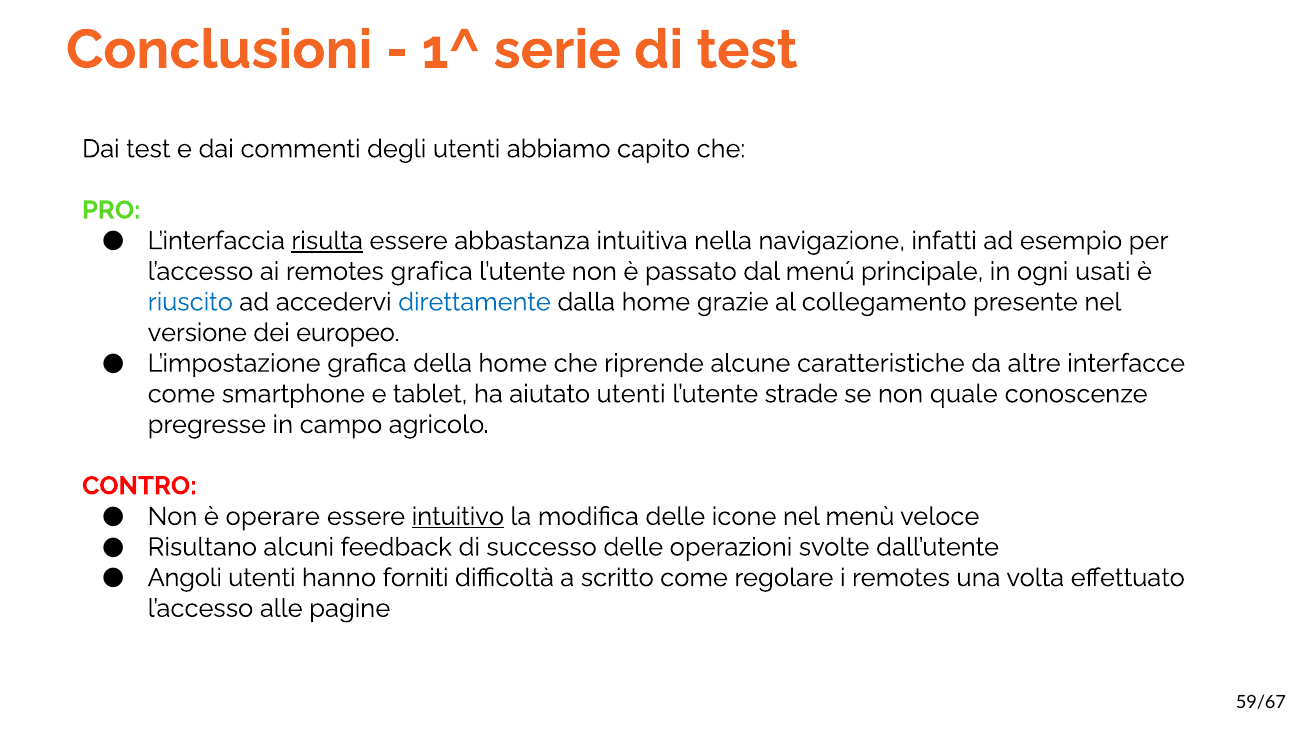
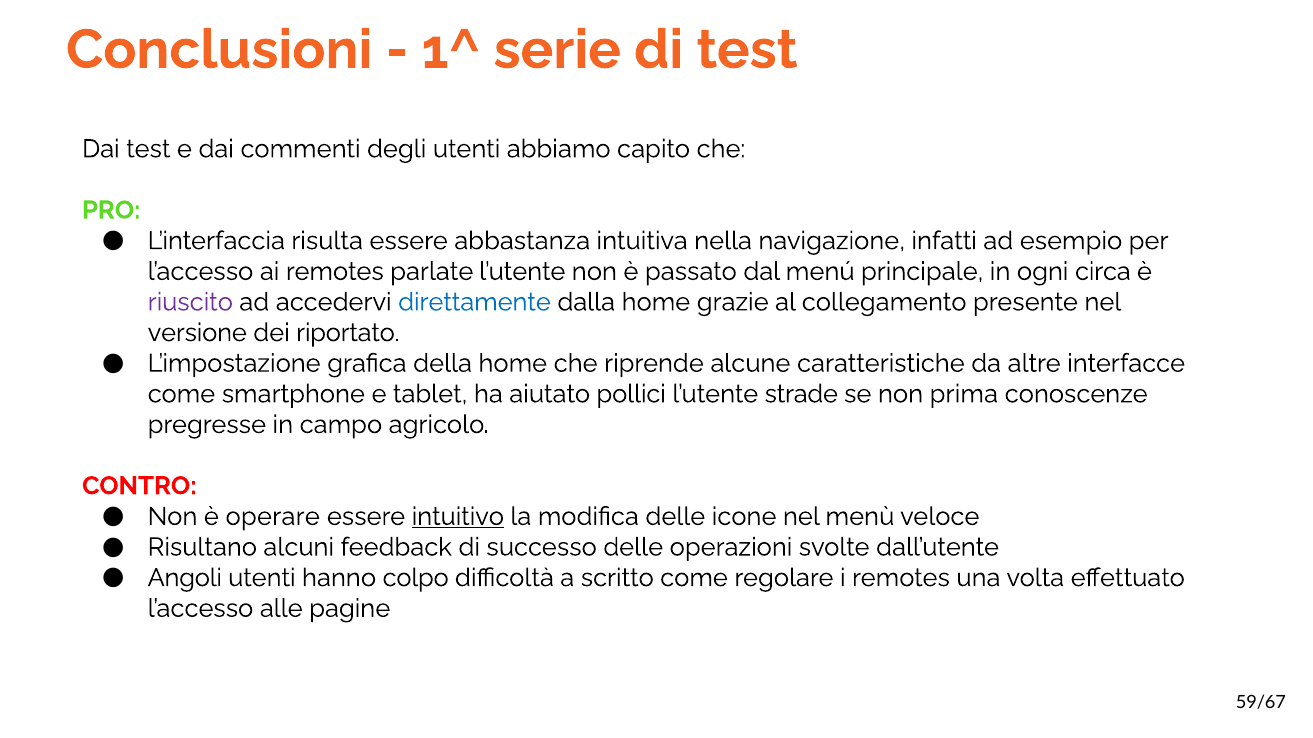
risulta underline: present -> none
remotes grafica: grafica -> parlate
usati: usati -> circa
riuscito colour: blue -> purple
europeo: europeo -> riportato
aiutato utenti: utenti -> pollici
quale: quale -> prima
forniti: forniti -> colpo
